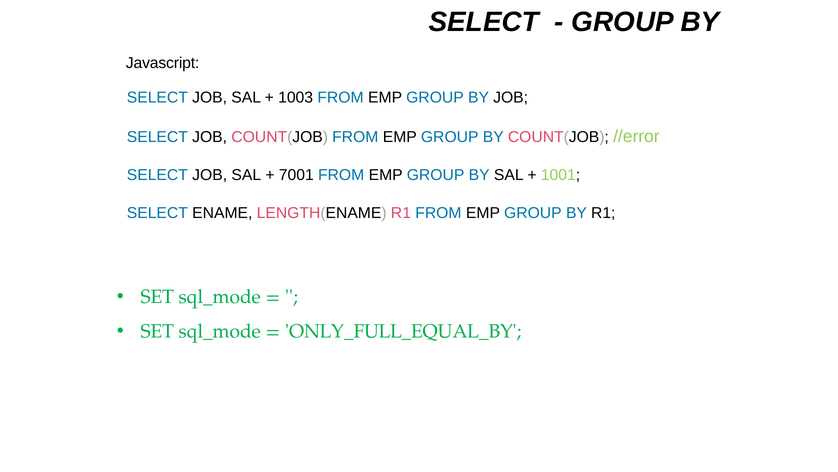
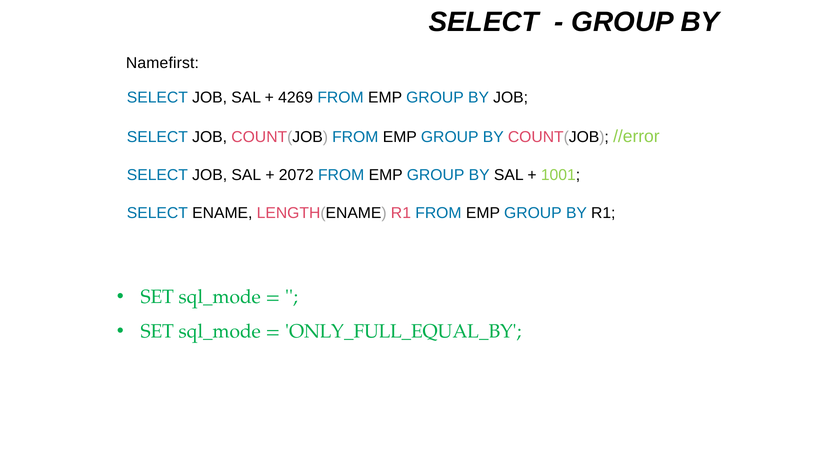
Javascript: Javascript -> Namefirst
1003: 1003 -> 4269
7001: 7001 -> 2072
